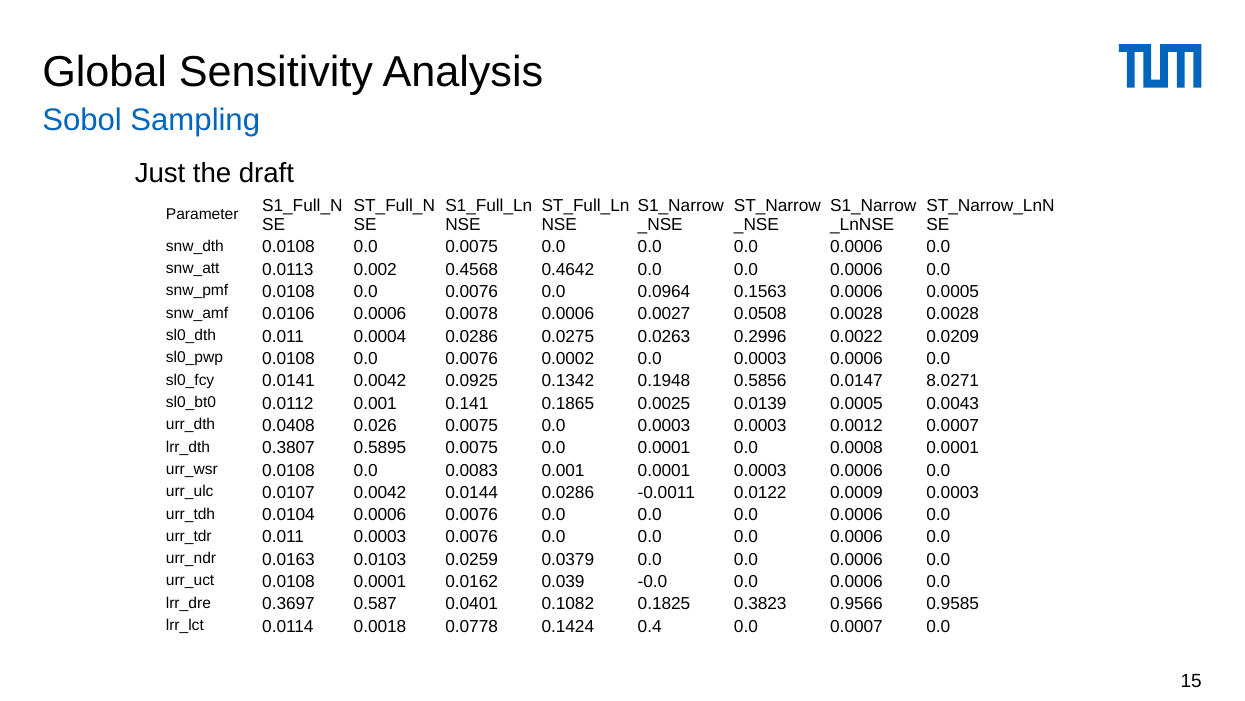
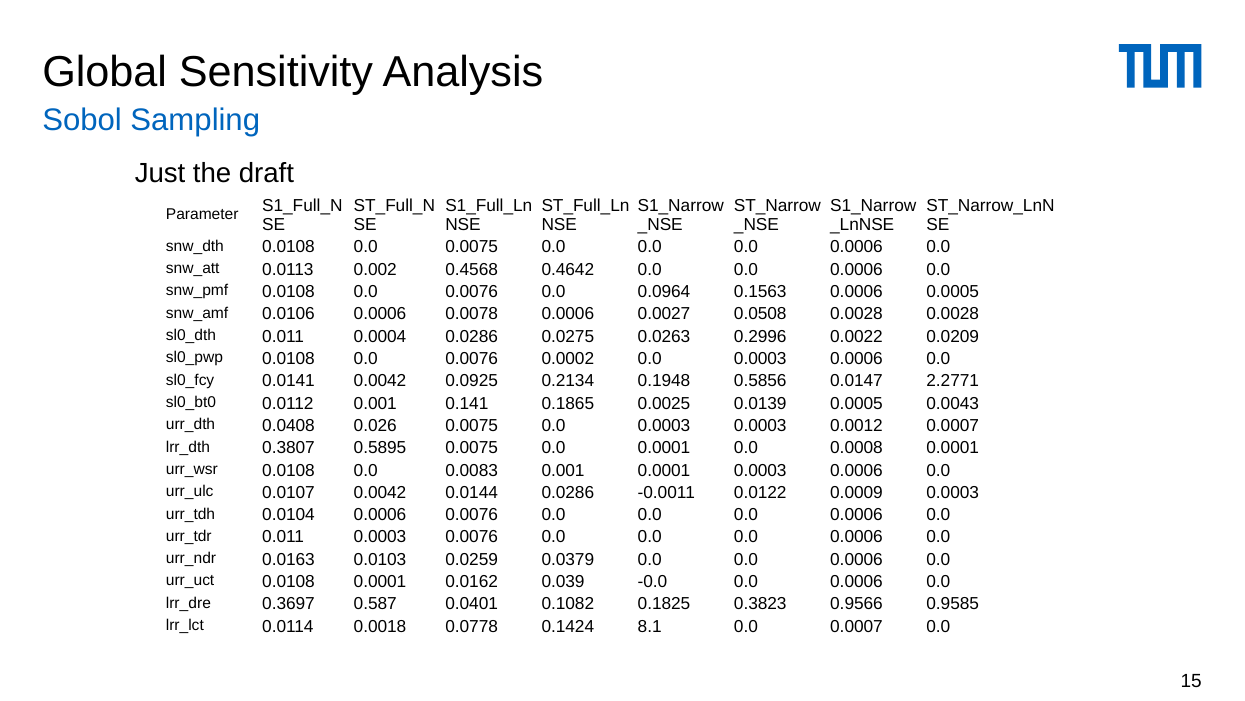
0.1342: 0.1342 -> 0.2134
8.0271: 8.0271 -> 2.2771
0.4: 0.4 -> 8.1
